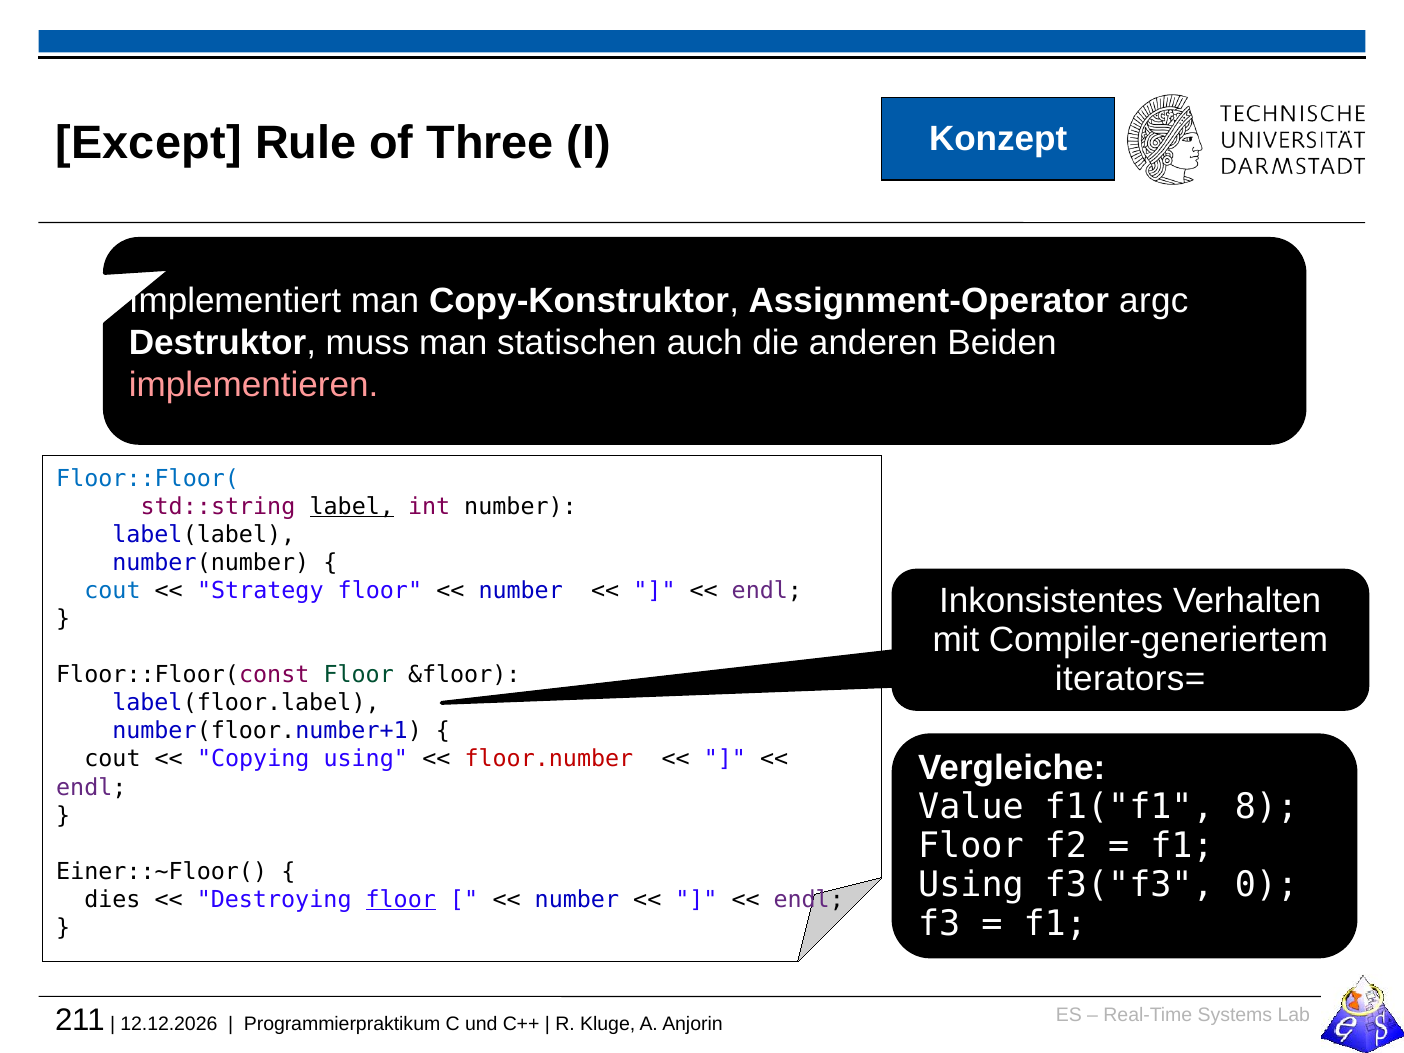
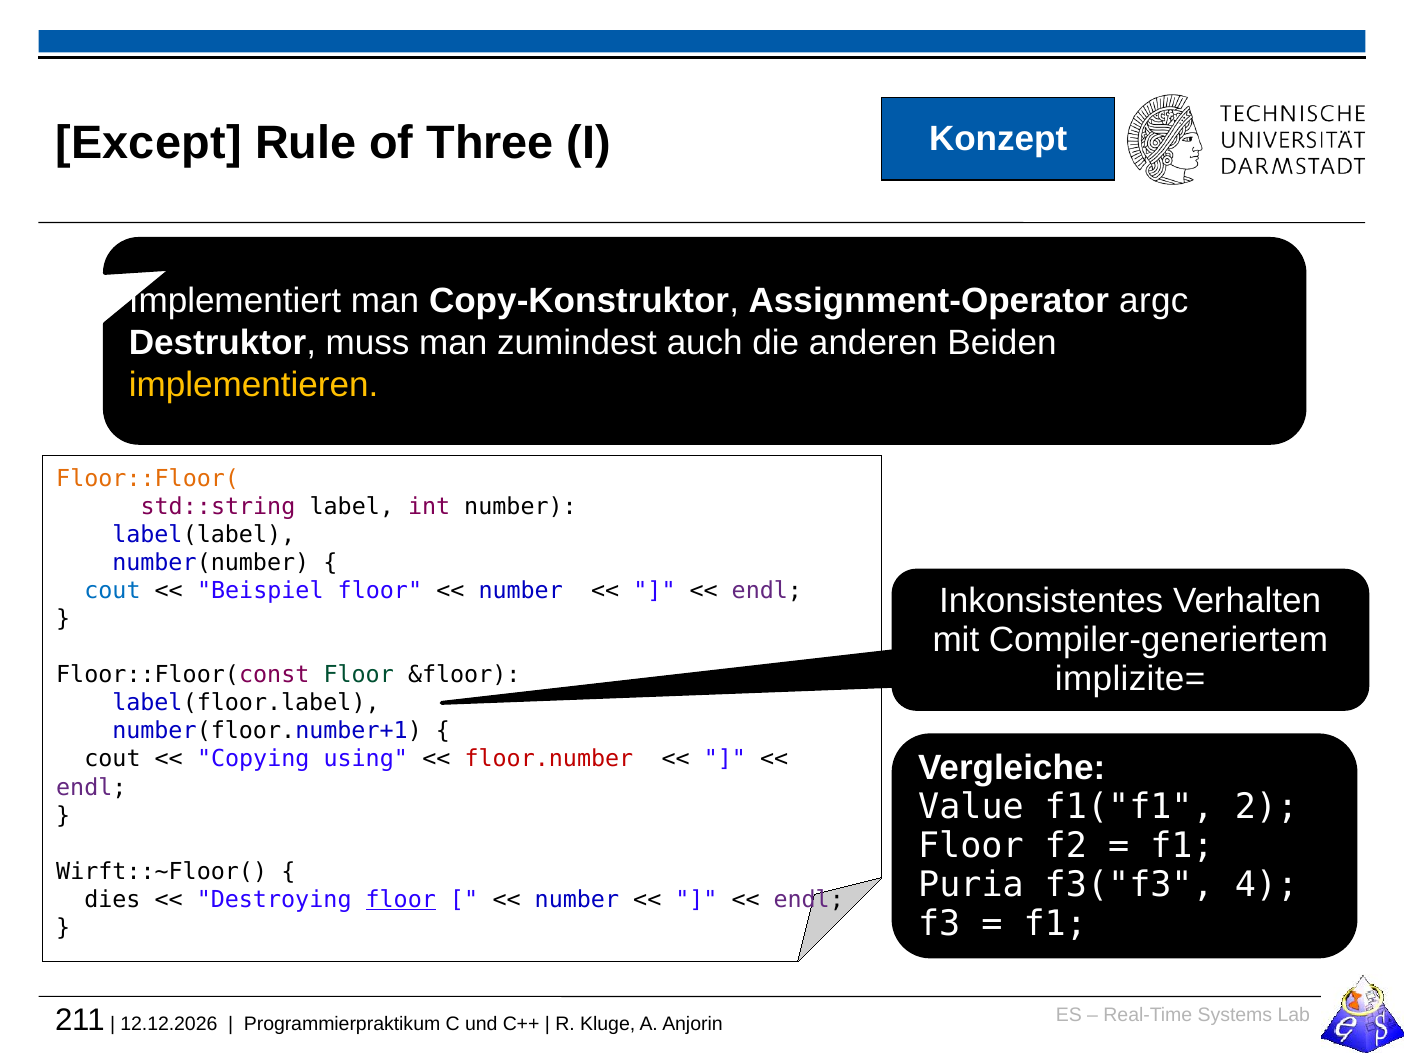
statischen: statischen -> zumindest
implementieren colour: pink -> yellow
Floor::Floor( colour: blue -> orange
label underline: present -> none
Strategy: Strategy -> Beispiel
iterators=: iterators= -> implizite=
8: 8 -> 2
Einer::~Floor(: Einer::~Floor( -> Wirft::~Floor(
Using at (971, 885): Using -> Puria
0: 0 -> 4
